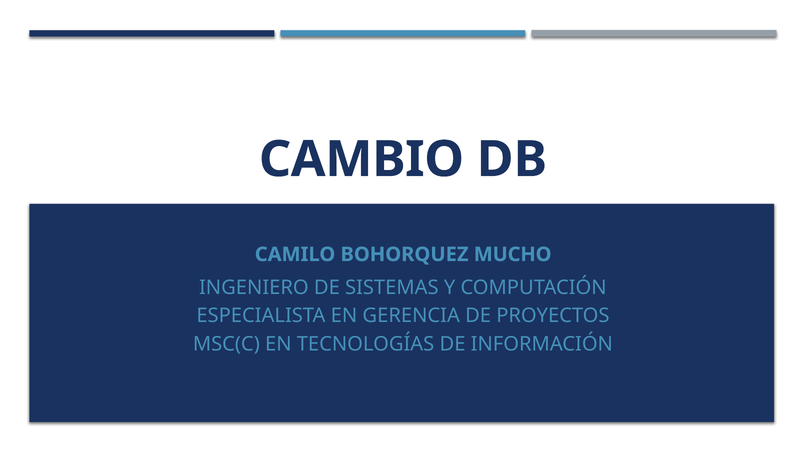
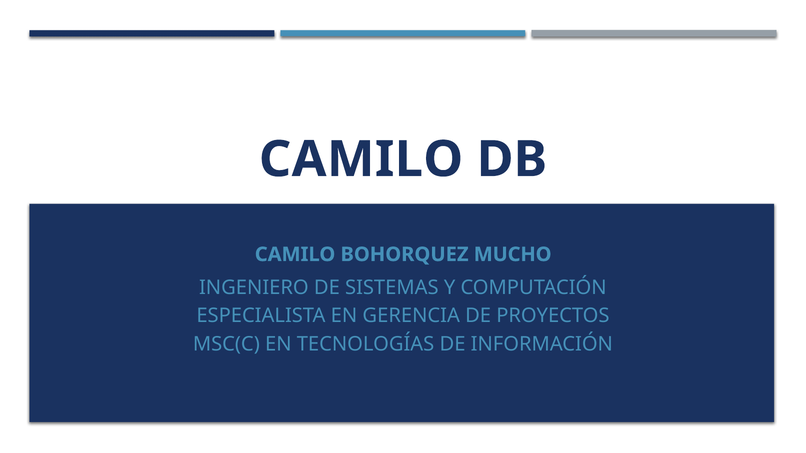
CAMBIO at (361, 160): CAMBIO -> CAMILO
